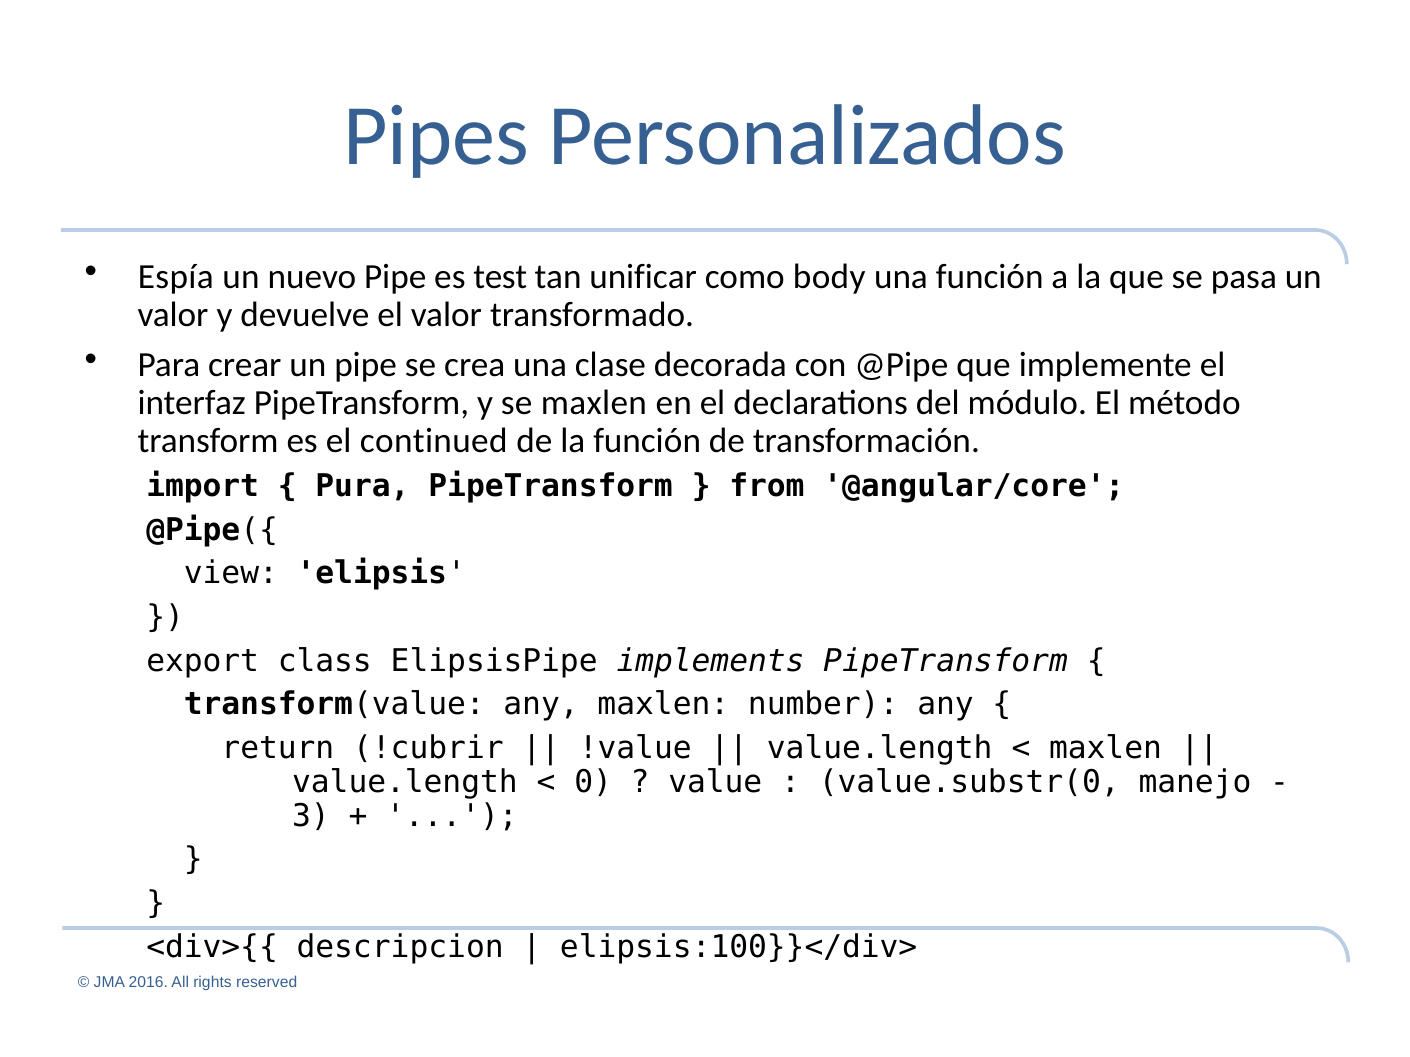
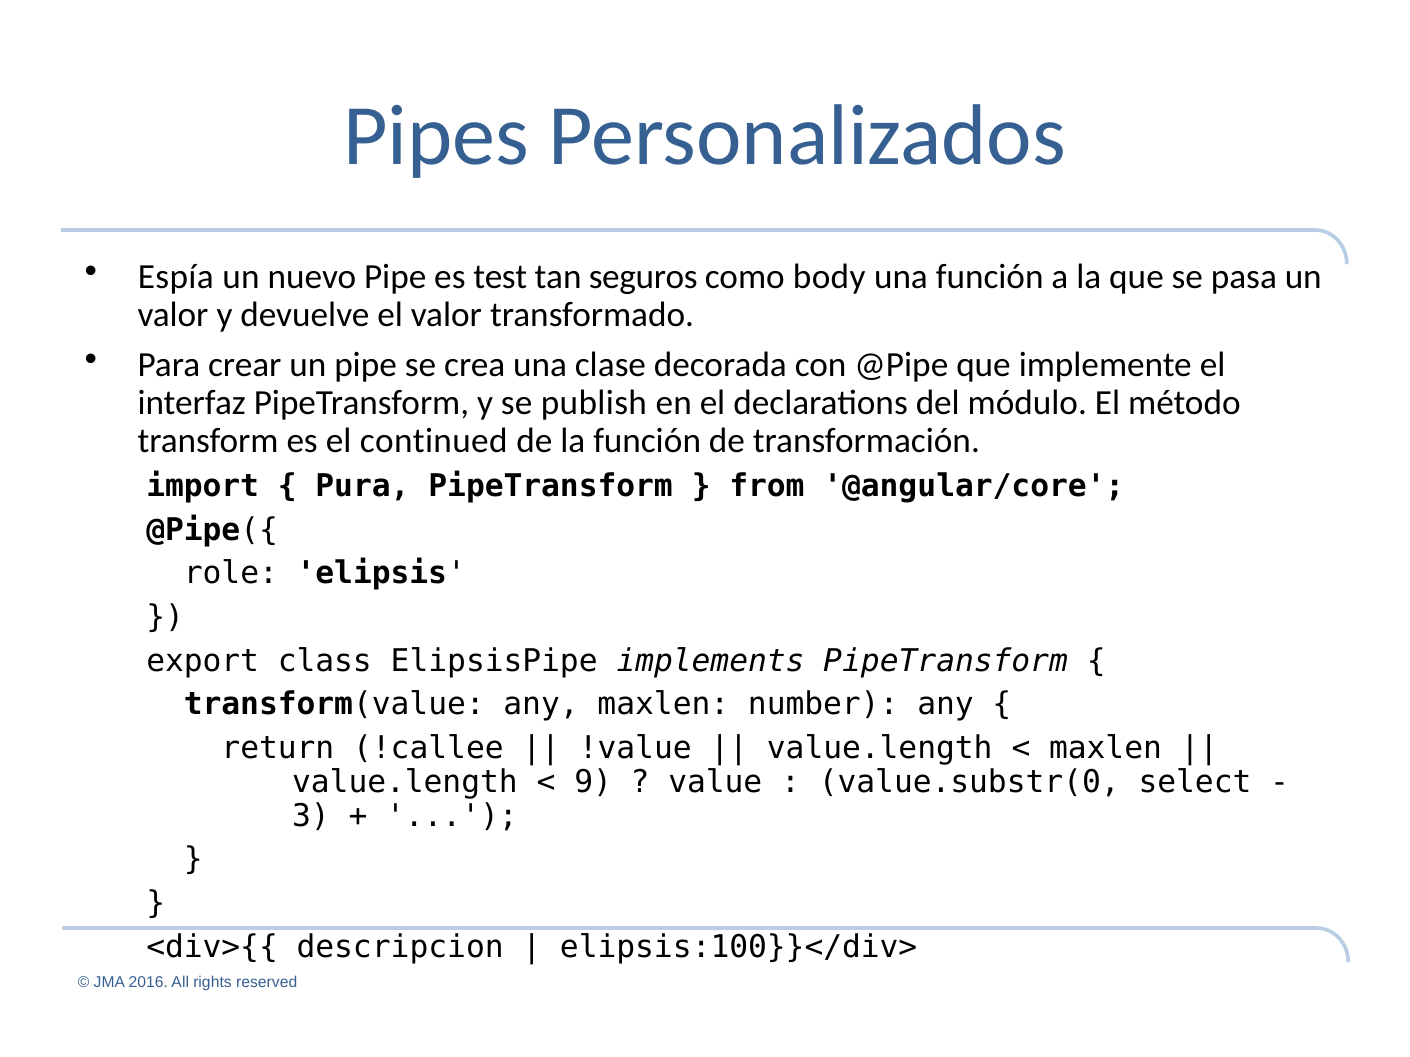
unificar: unificar -> seguros
se maxlen: maxlen -> publish
view: view -> role
!cubrir: !cubrir -> !callee
0: 0 -> 9
manejo: manejo -> select
